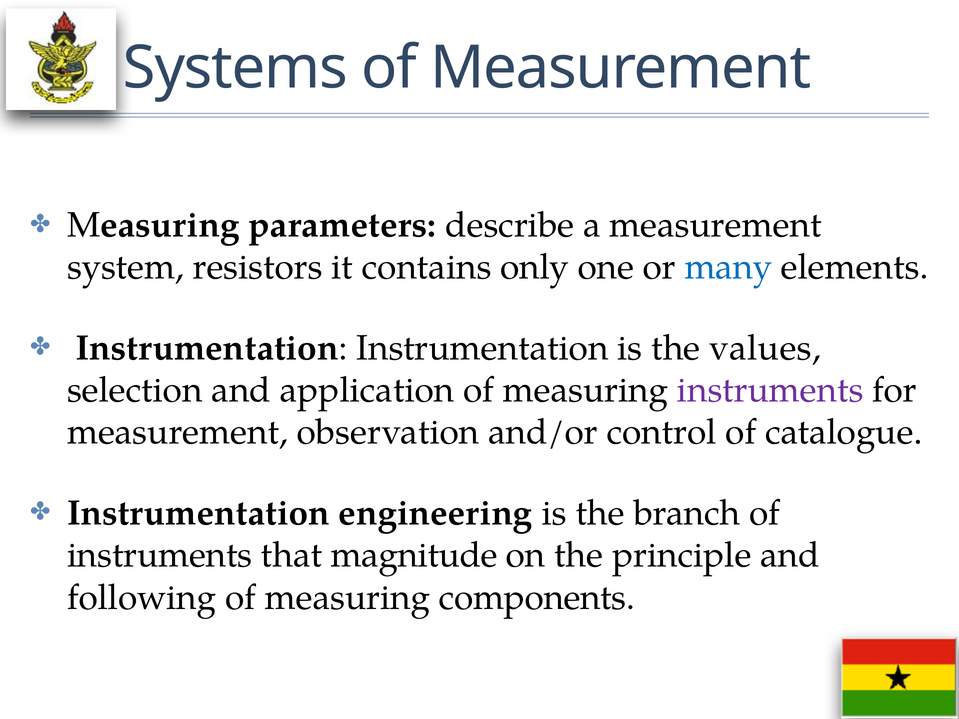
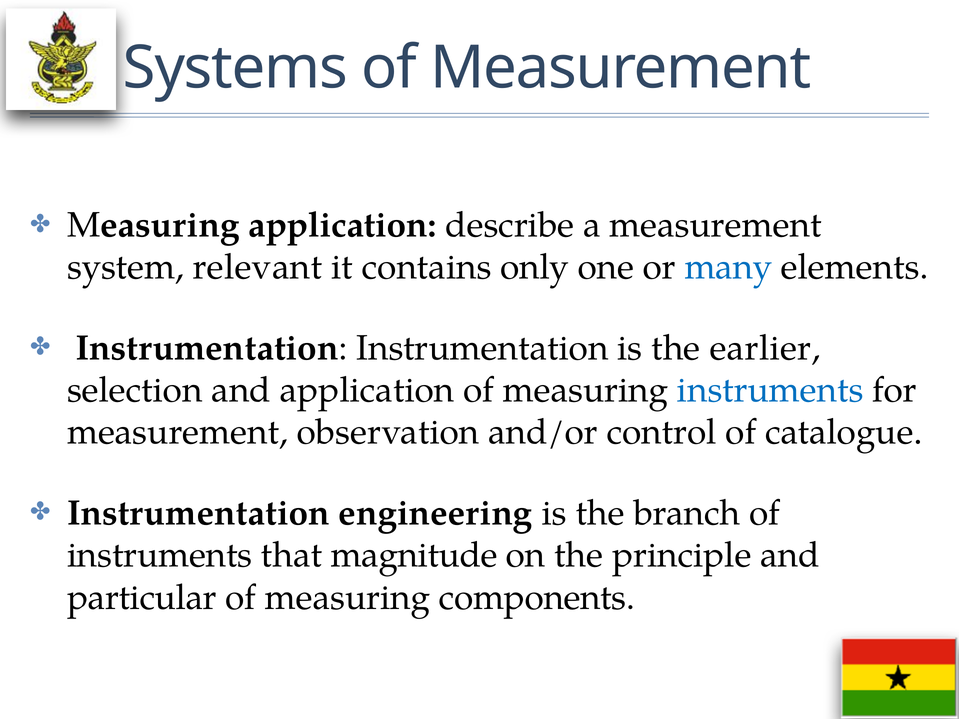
Measuring parameters: parameters -> application
resistors: resistors -> relevant
values: values -> earlier
instruments at (770, 390) colour: purple -> blue
following: following -> particular
